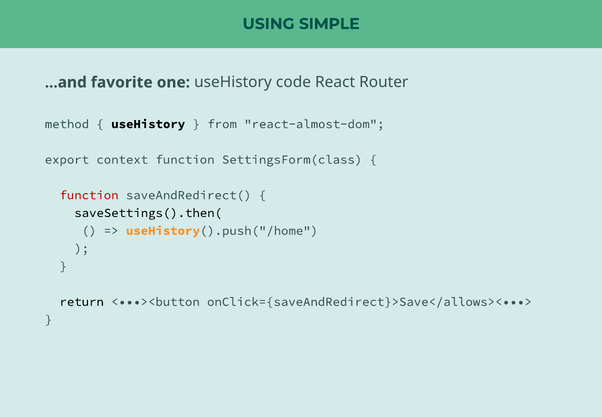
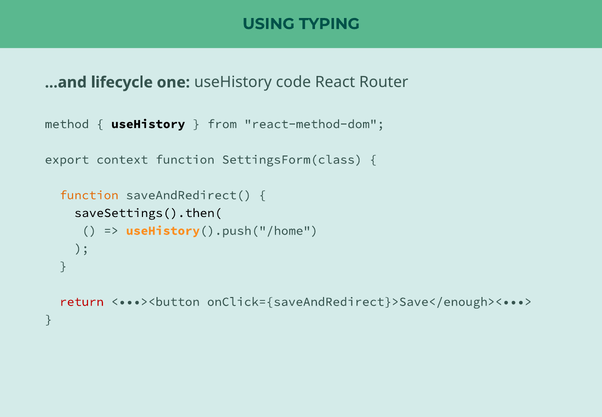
SIMPLE: SIMPLE -> TYPING
favorite: favorite -> lifecycle
react-almost-dom: react-almost-dom -> react-method-dom
function at (89, 195) colour: red -> orange
return colour: black -> red
onClick={saveAndRedirect}>Save</allows><•••>: onClick={saveAndRedirect}>Save</allows><•••> -> onClick={saveAndRedirect}>Save</enough><•••>
